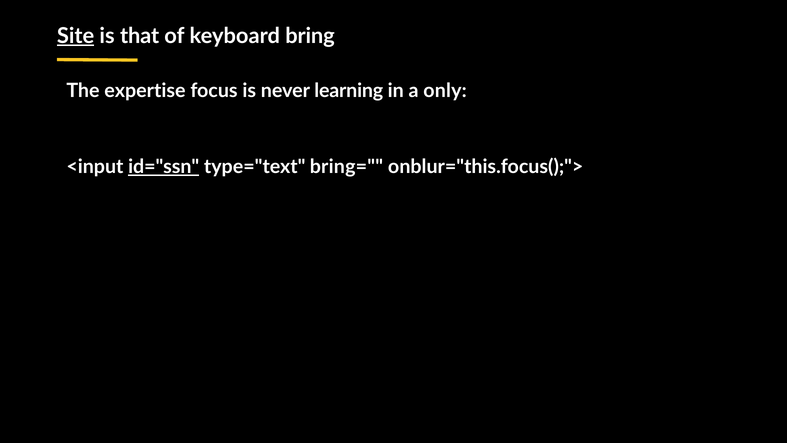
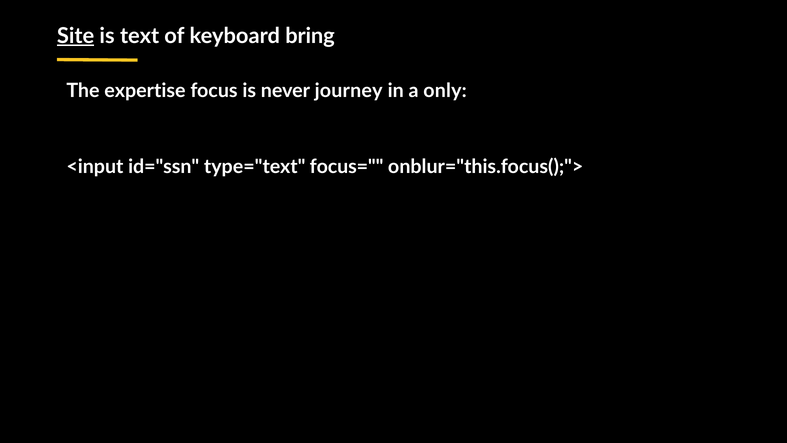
that: that -> text
learning: learning -> journey
id="ssn underline: present -> none
bring=: bring= -> focus=
